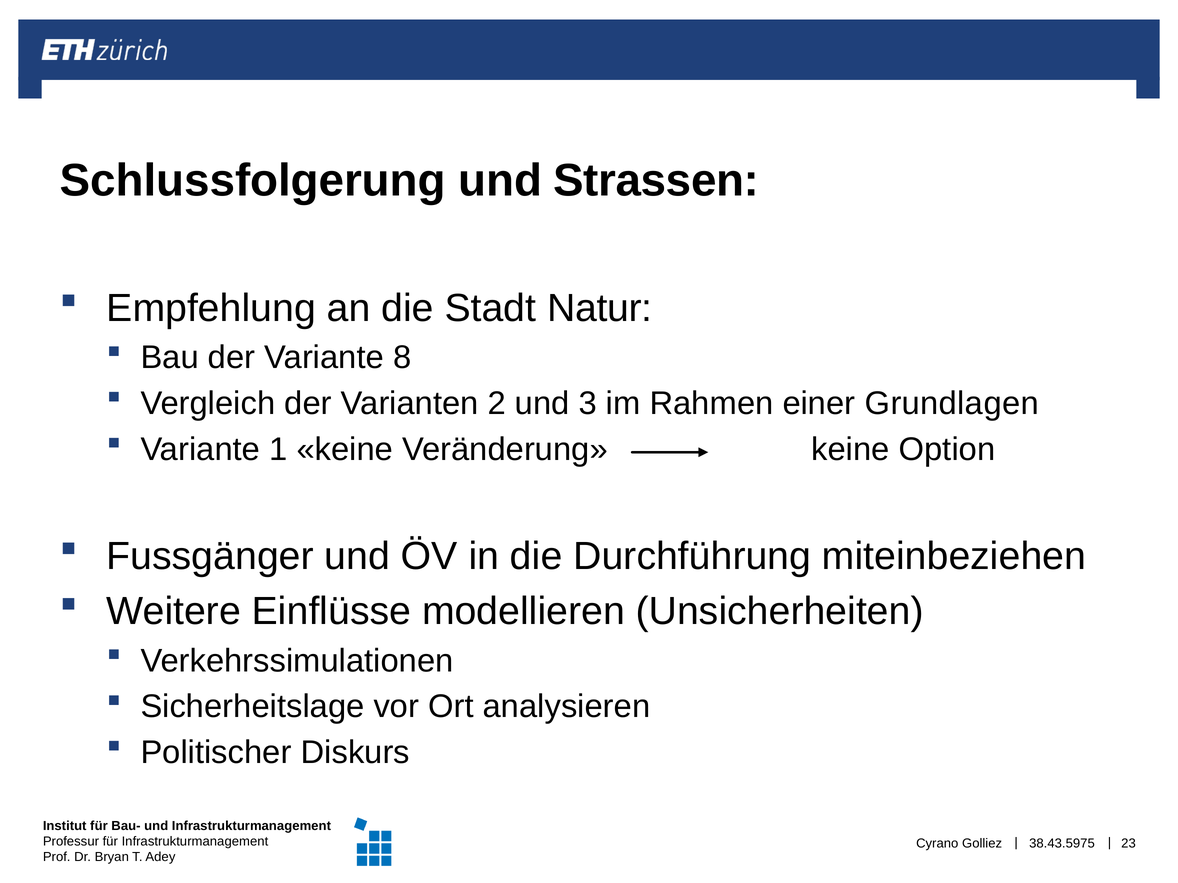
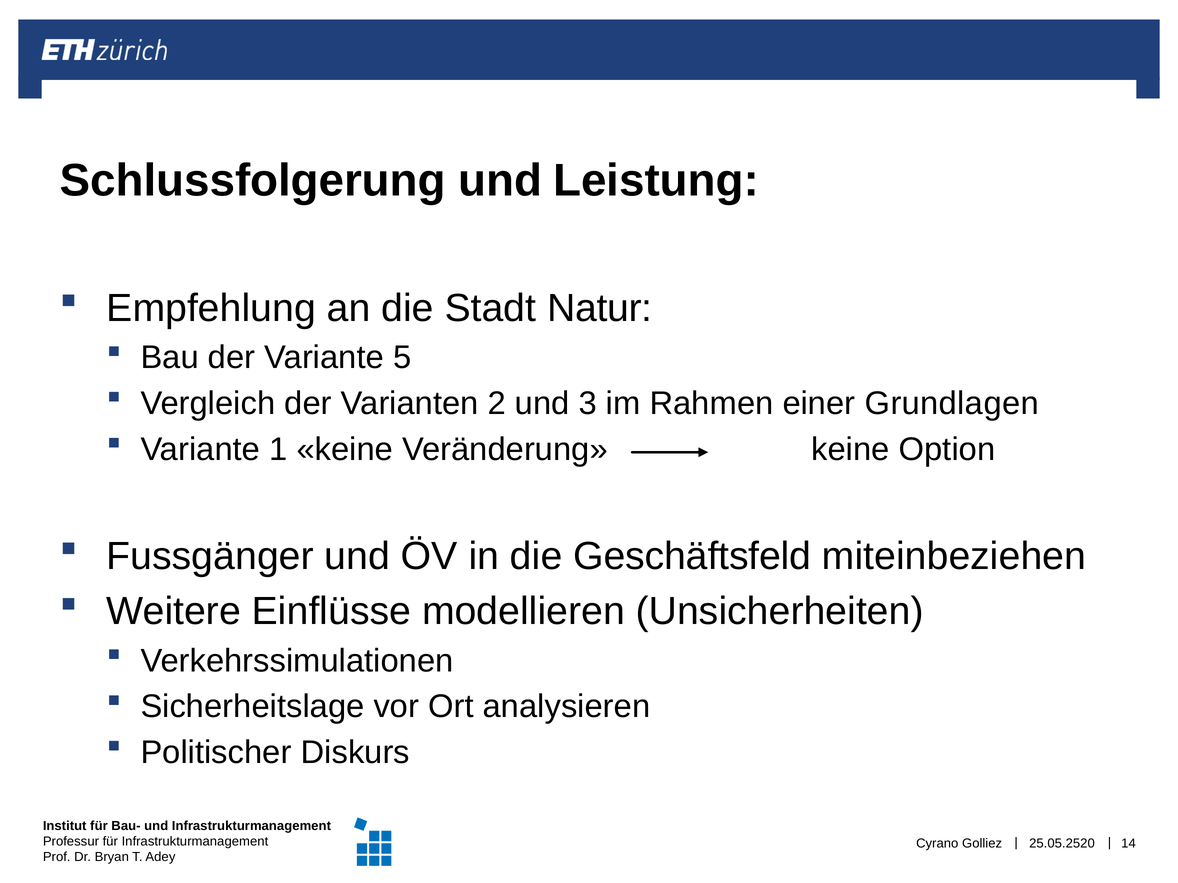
Strassen: Strassen -> Leistung
8: 8 -> 5
Durchführung: Durchführung -> Geschäftsfeld
38.43.5975: 38.43.5975 -> 25.05.2520
23: 23 -> 14
